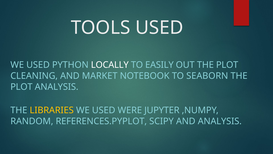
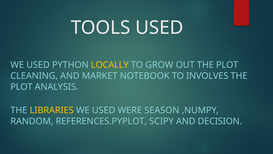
LOCALLY colour: white -> yellow
EASILY: EASILY -> GROW
SEABORN: SEABORN -> INVOLVES
JUPYTER: JUPYTER -> SEASON
AND ANALYSIS: ANALYSIS -> DECISION
